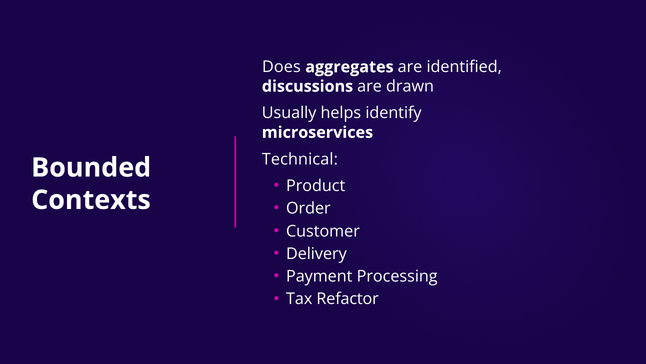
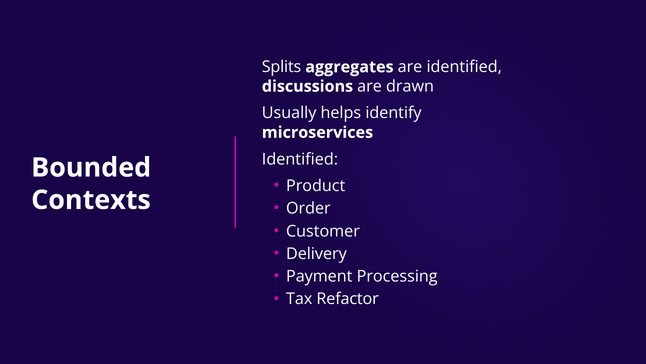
Does: Does -> Splits
Technical at (300, 159): Technical -> Identified
